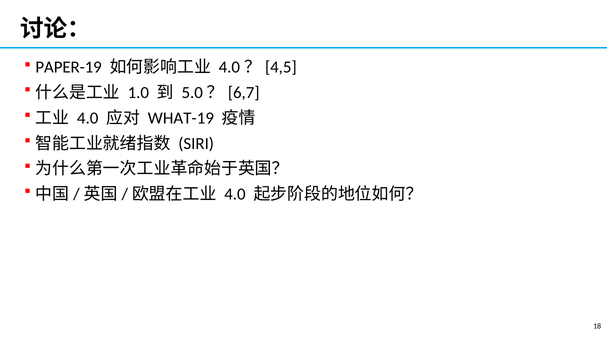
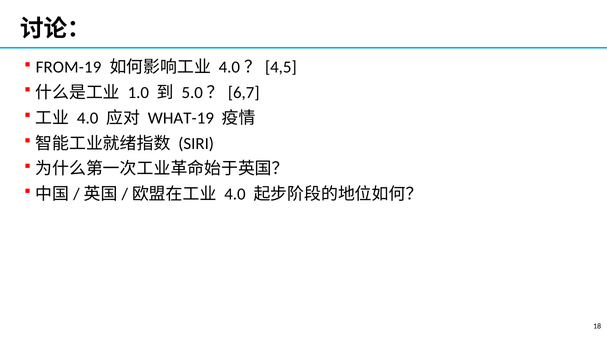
PAPER-19: PAPER-19 -> FROM-19
